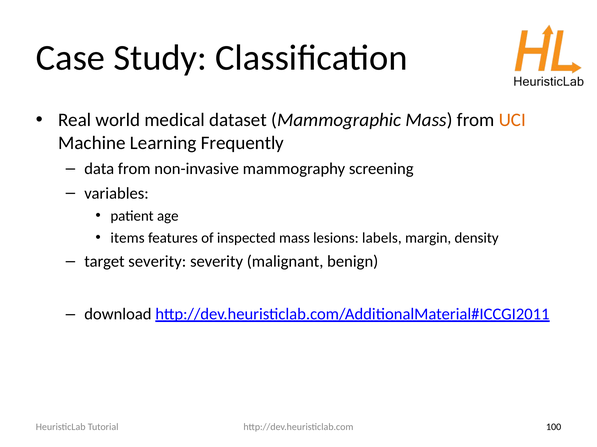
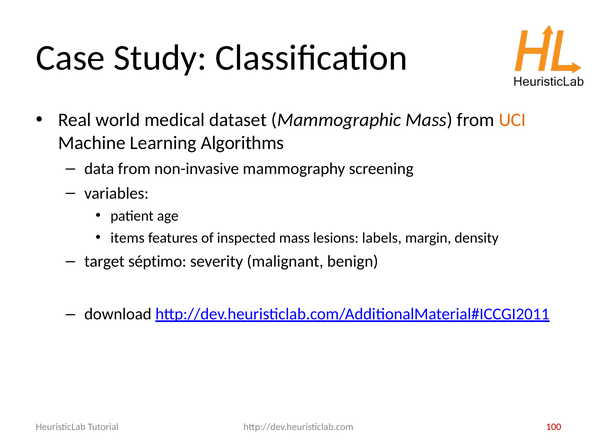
Frequently: Frequently -> Algorithms
target severity: severity -> séptimo
100 colour: black -> red
